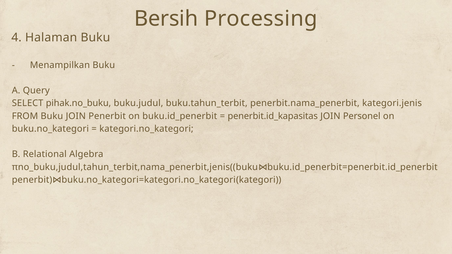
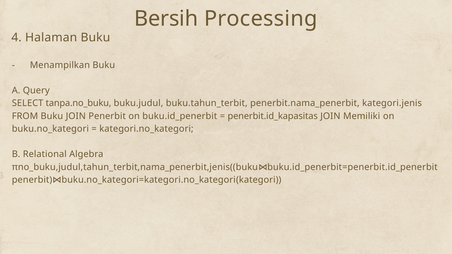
pihak.no_buku: pihak.no_buku -> tanpa.no_buku
Personel: Personel -> Memiliki
